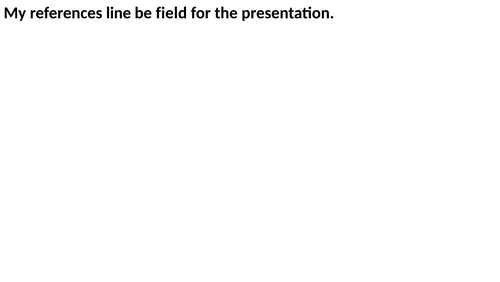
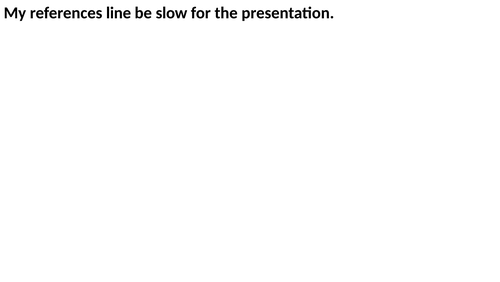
field: field -> slow
